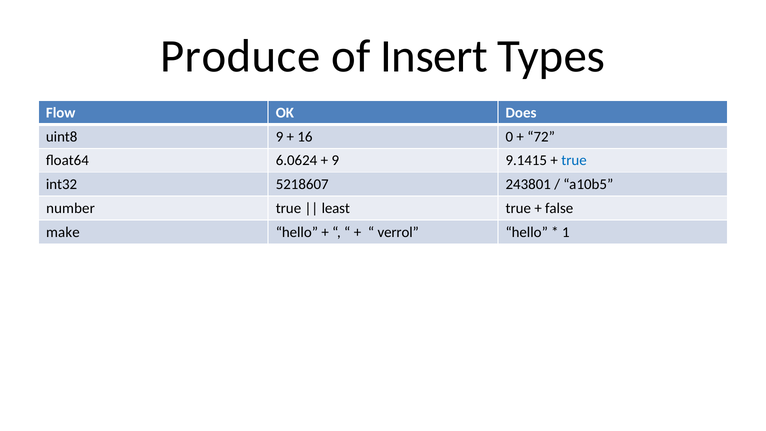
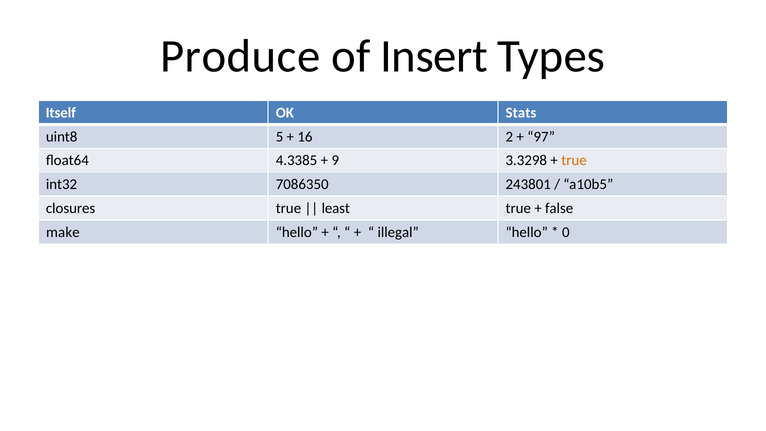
Flow: Flow -> Itself
Does: Does -> Stats
uint8 9: 9 -> 5
0: 0 -> 2
72: 72 -> 97
6.0624: 6.0624 -> 4.3385
9.1415: 9.1415 -> 3.3298
true at (574, 160) colour: blue -> orange
5218607: 5218607 -> 7086350
number: number -> closures
verrol: verrol -> illegal
1: 1 -> 0
